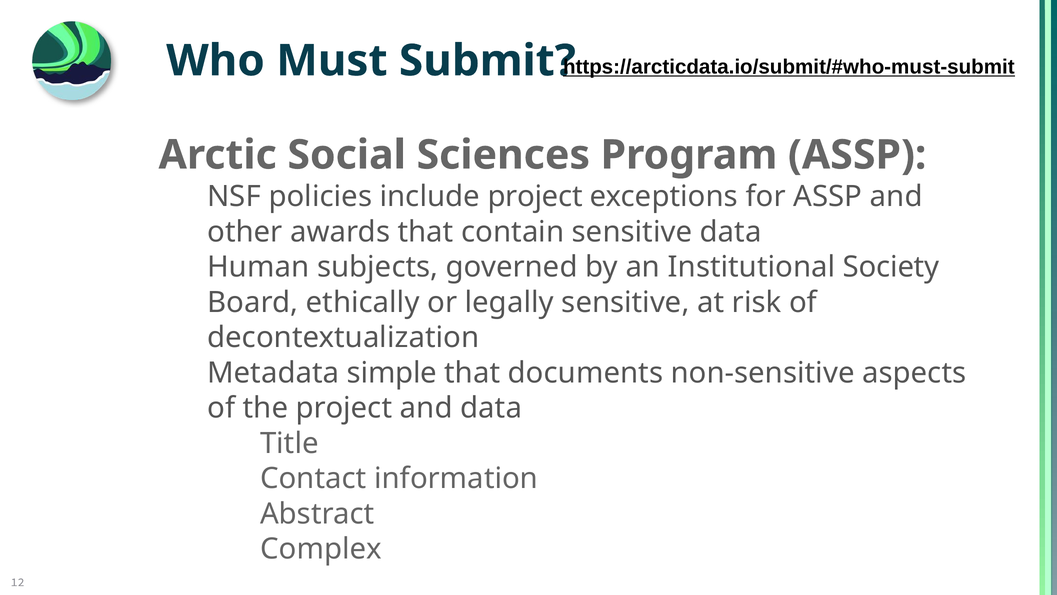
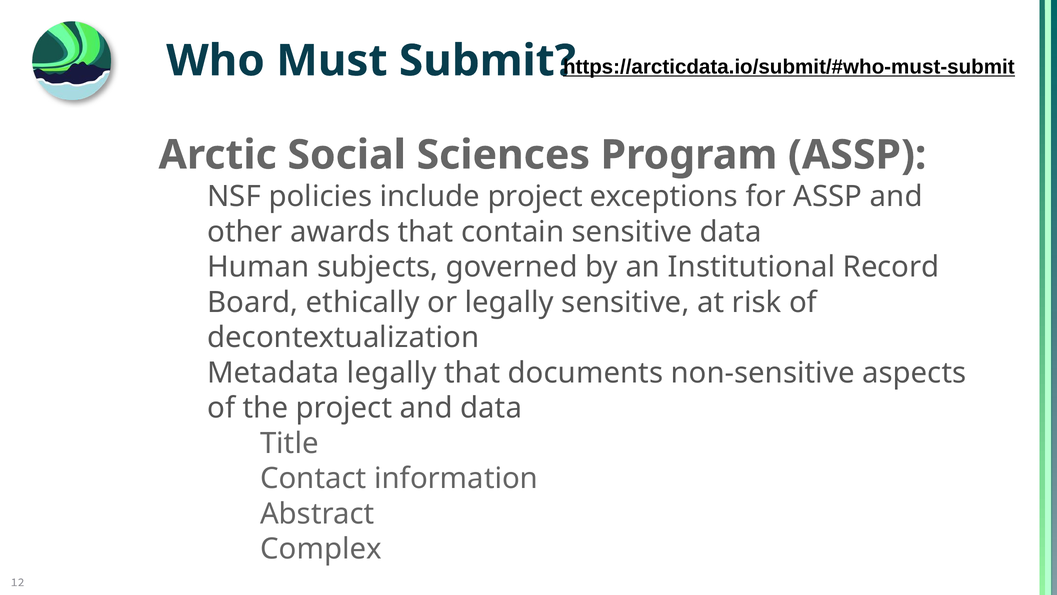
Society: Society -> Record
Metadata simple: simple -> legally
